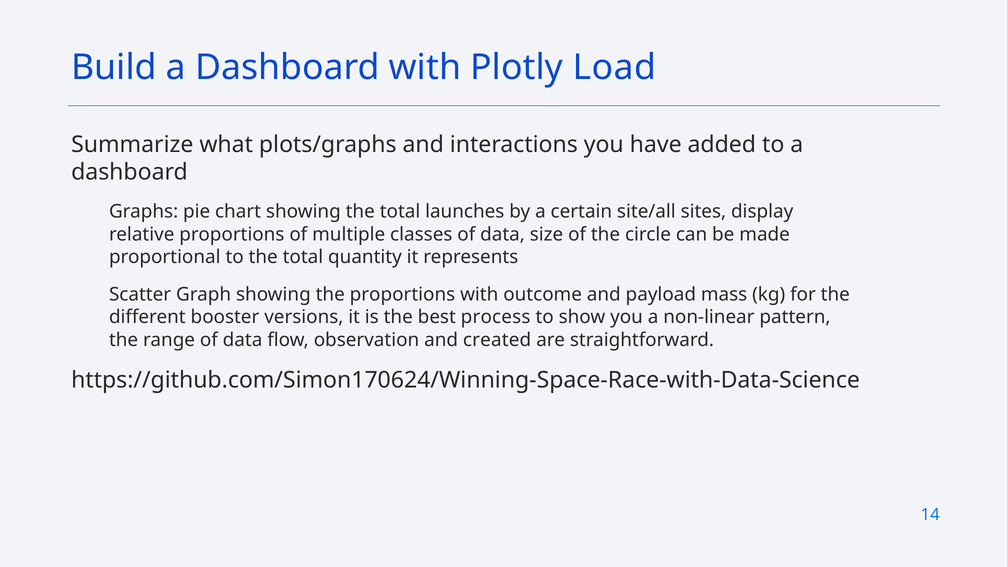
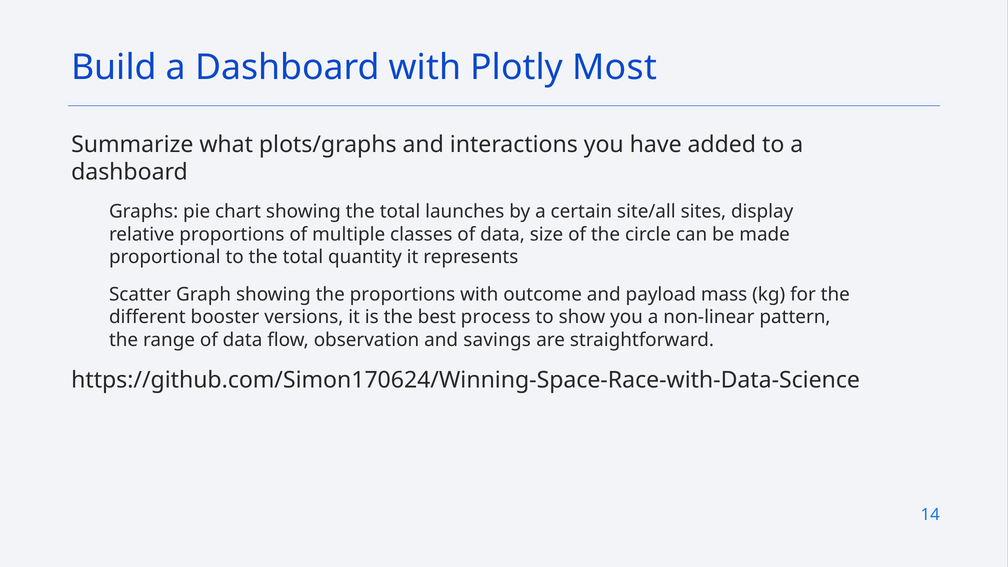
Load: Load -> Most
created: created -> savings
